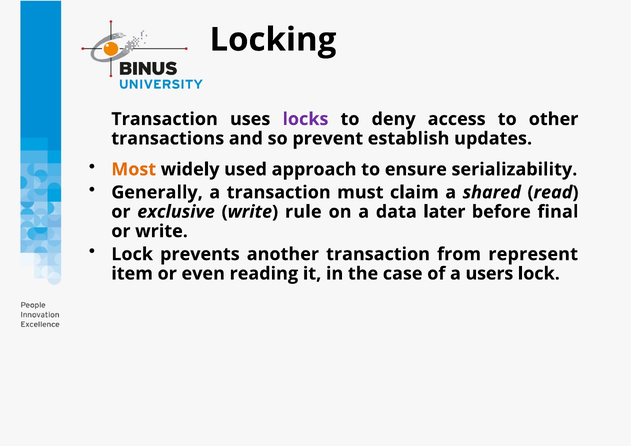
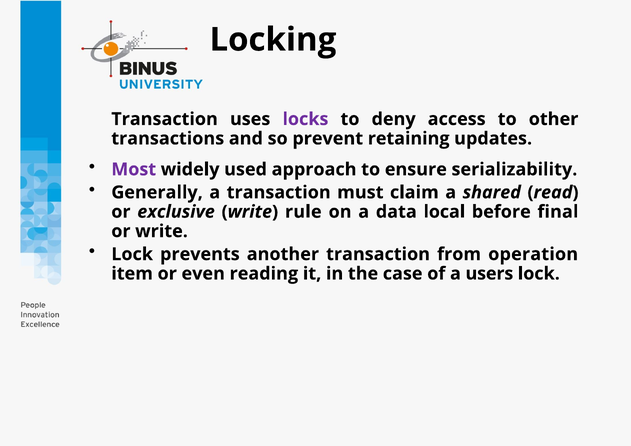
establish: establish -> retaining
Most colour: orange -> purple
later: later -> local
represent: represent -> operation
